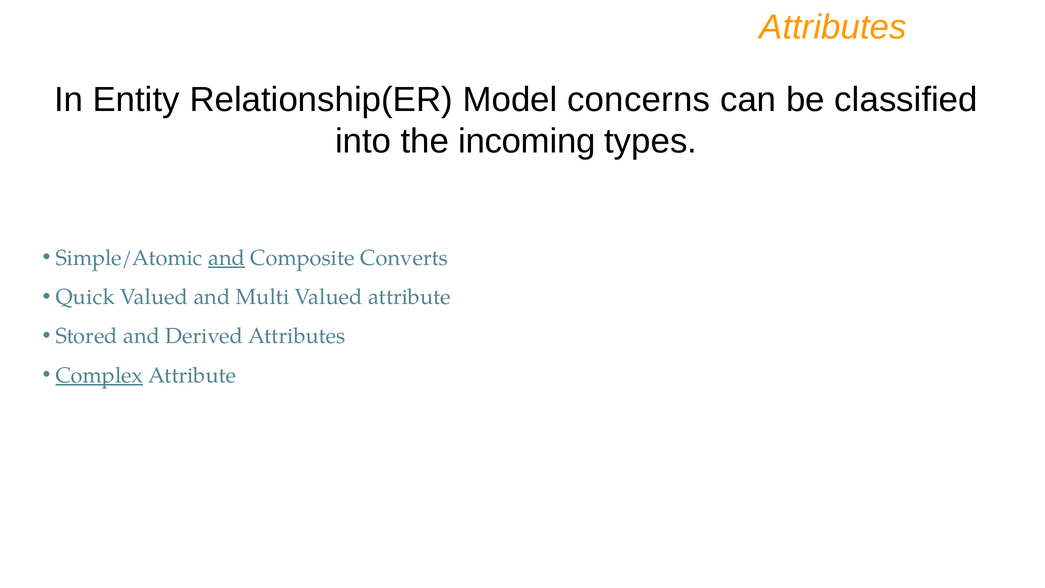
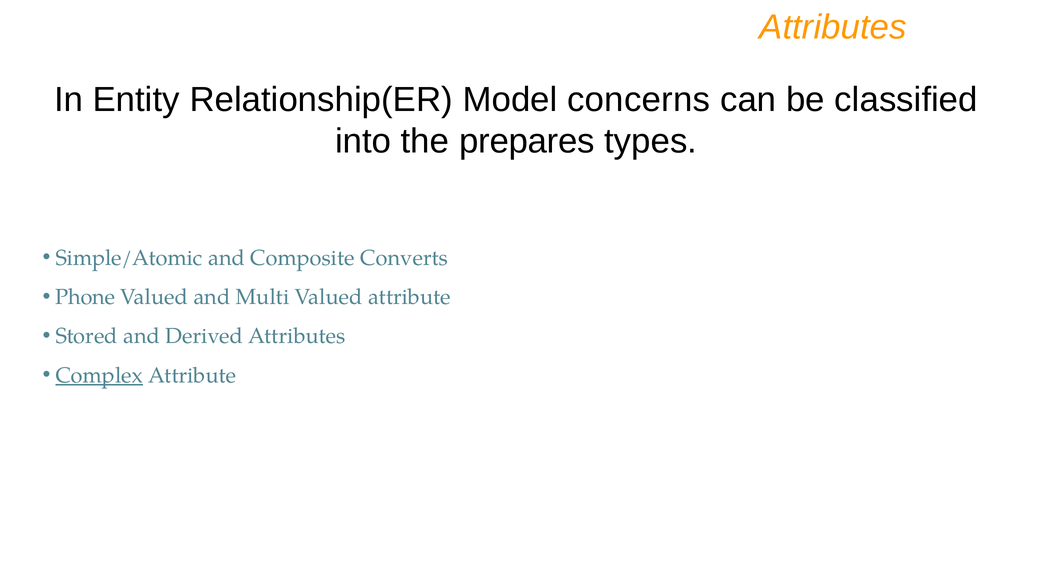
incoming: incoming -> prepares
and at (227, 258) underline: present -> none
Quick: Quick -> Phone
